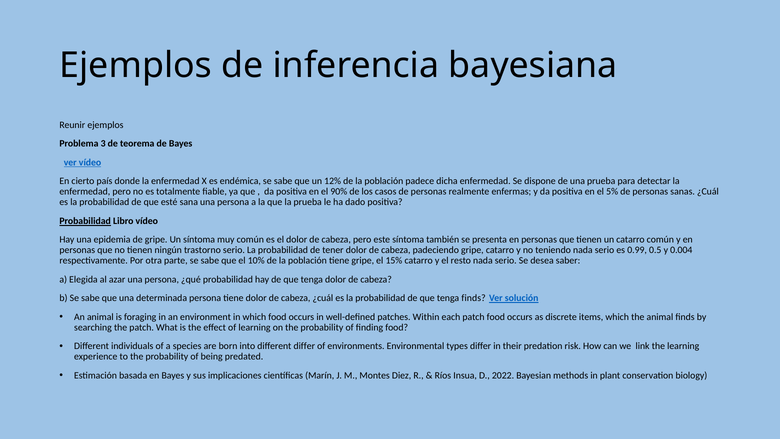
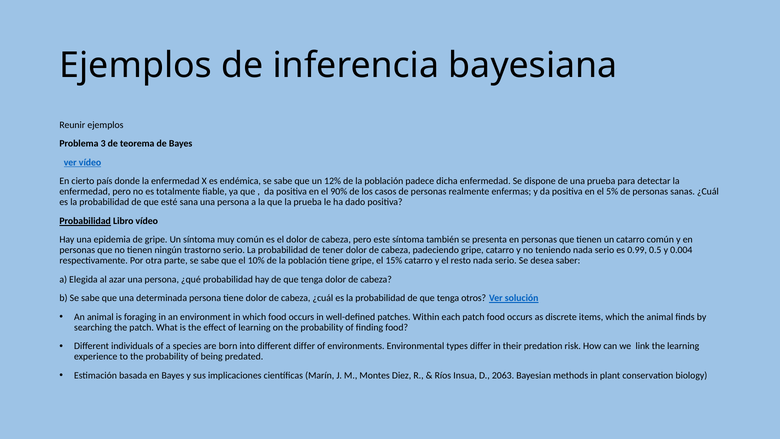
tenga finds: finds -> otros
2022: 2022 -> 2063
